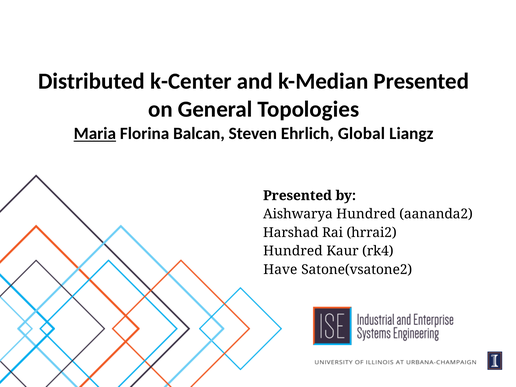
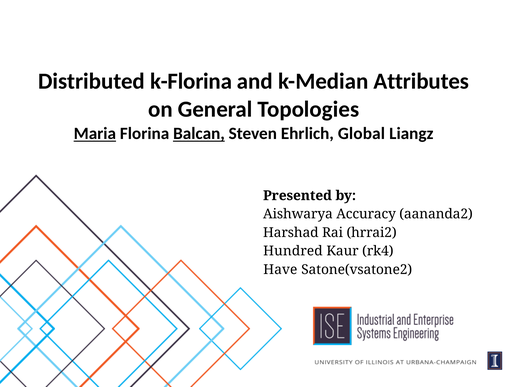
k-Center: k-Center -> k-Florina
k-Median Presented: Presented -> Attributes
Balcan underline: none -> present
Aishwarya Hundred: Hundred -> Accuracy
